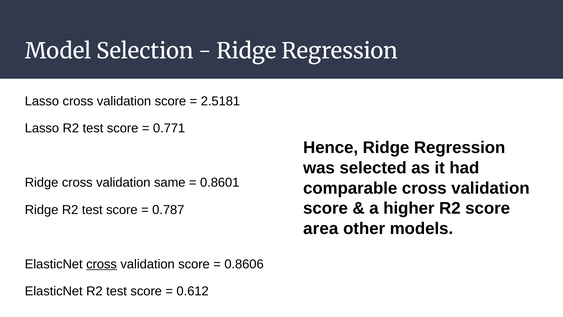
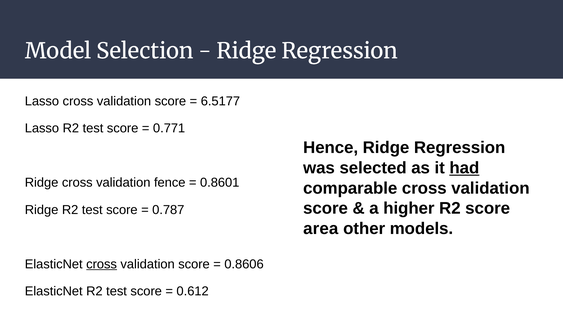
2.5181: 2.5181 -> 6.5177
had underline: none -> present
same: same -> fence
